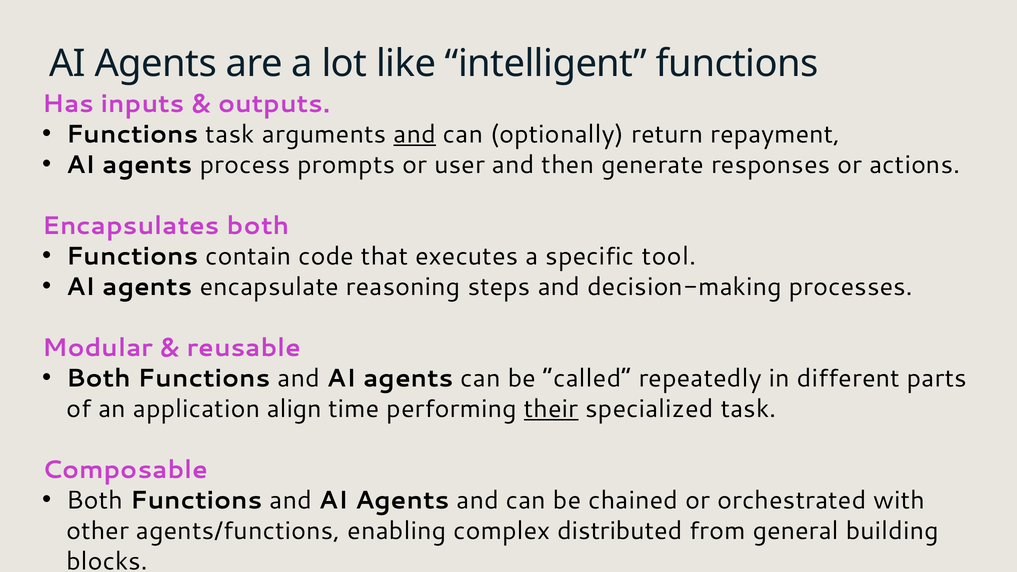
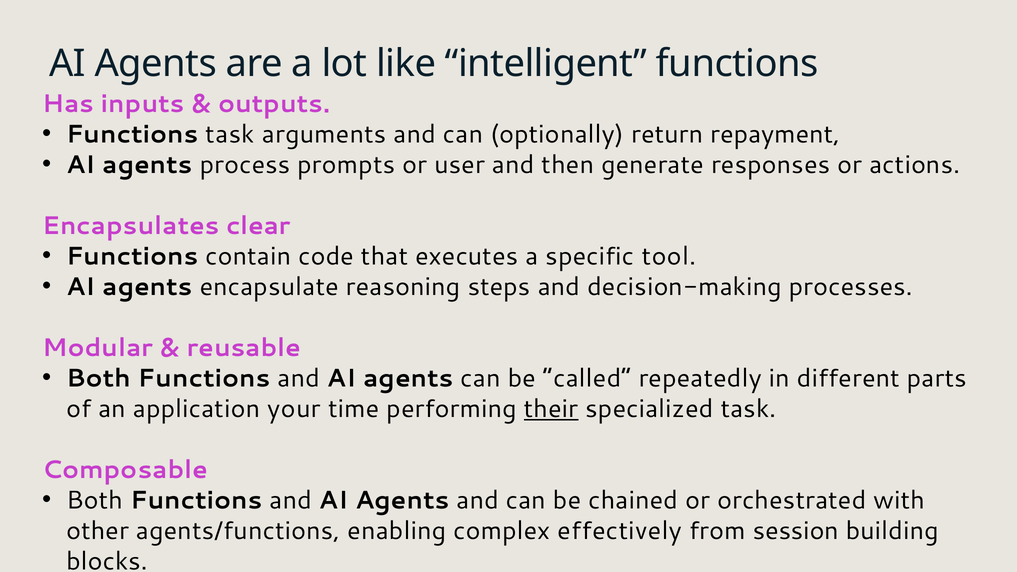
and at (415, 134) underline: present -> none
Encapsulates both: both -> clear
align: align -> your
distributed: distributed -> effectively
general: general -> session
